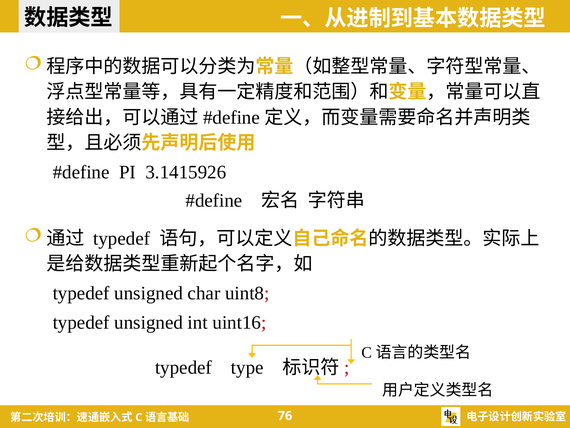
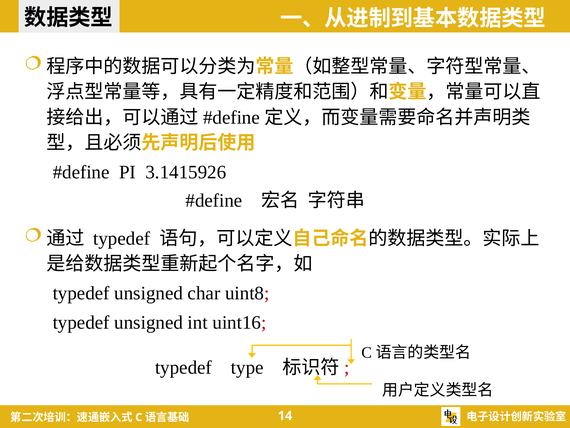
76: 76 -> 14
